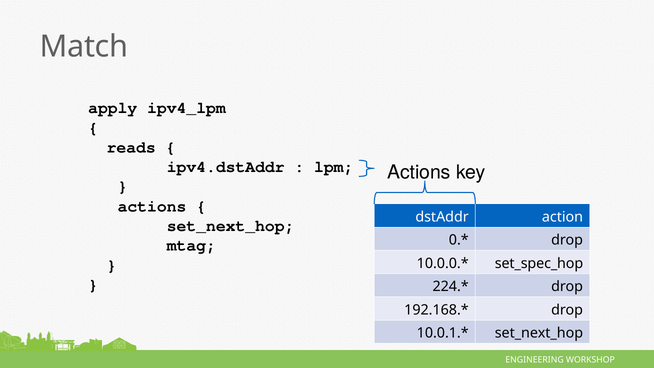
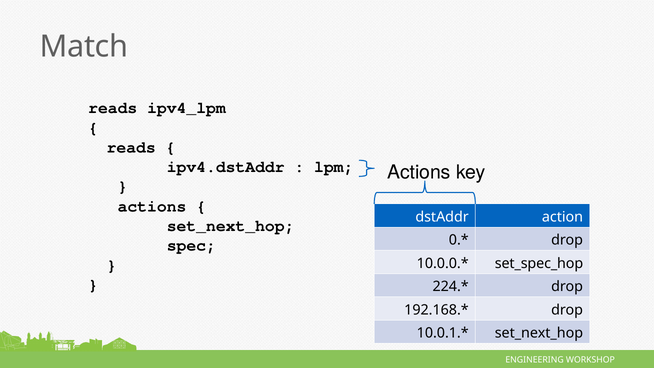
apply at (113, 108): apply -> reads
mtag: mtag -> spec
